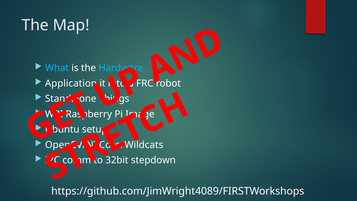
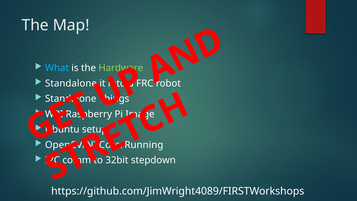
Hardware colour: light blue -> light green
Application at (71, 83): Application -> Standalone
OpenCV/NTCore/Wildcats: OpenCV/NTCore/Wildcats -> OpenCV/NTCore/Running
